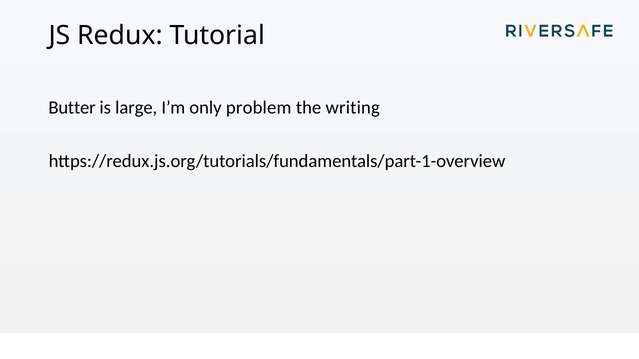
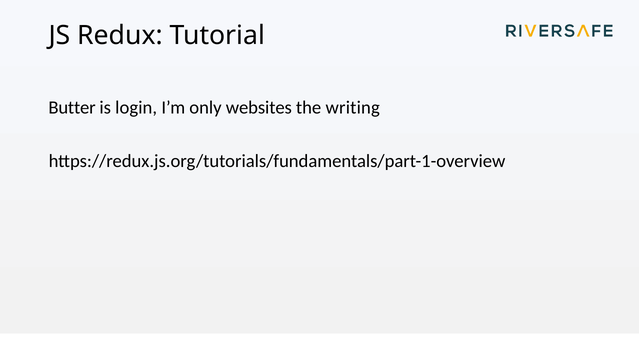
large: large -> login
problem: problem -> websites
